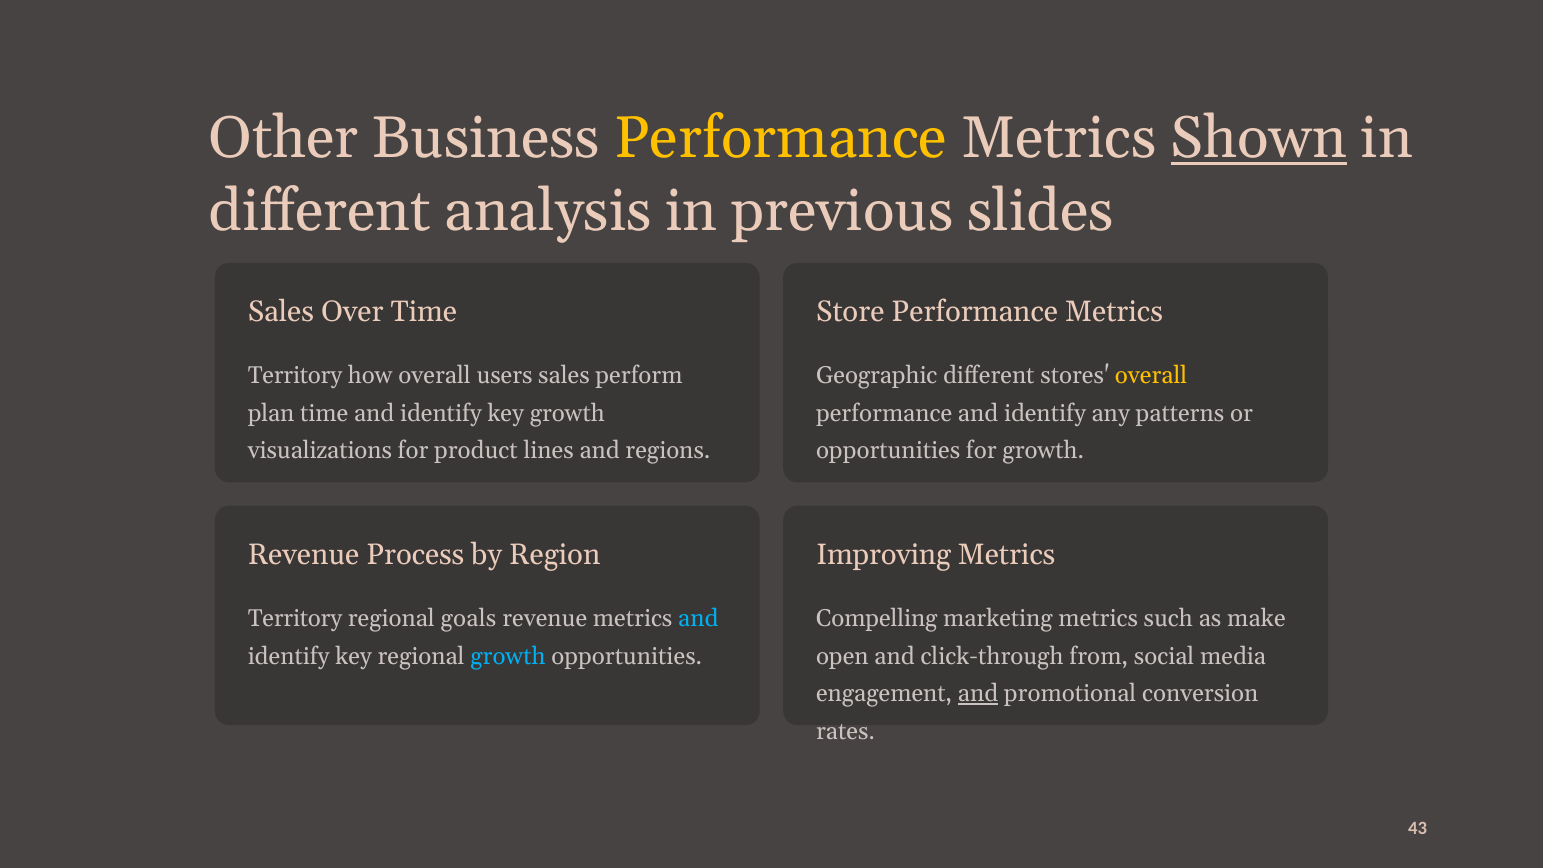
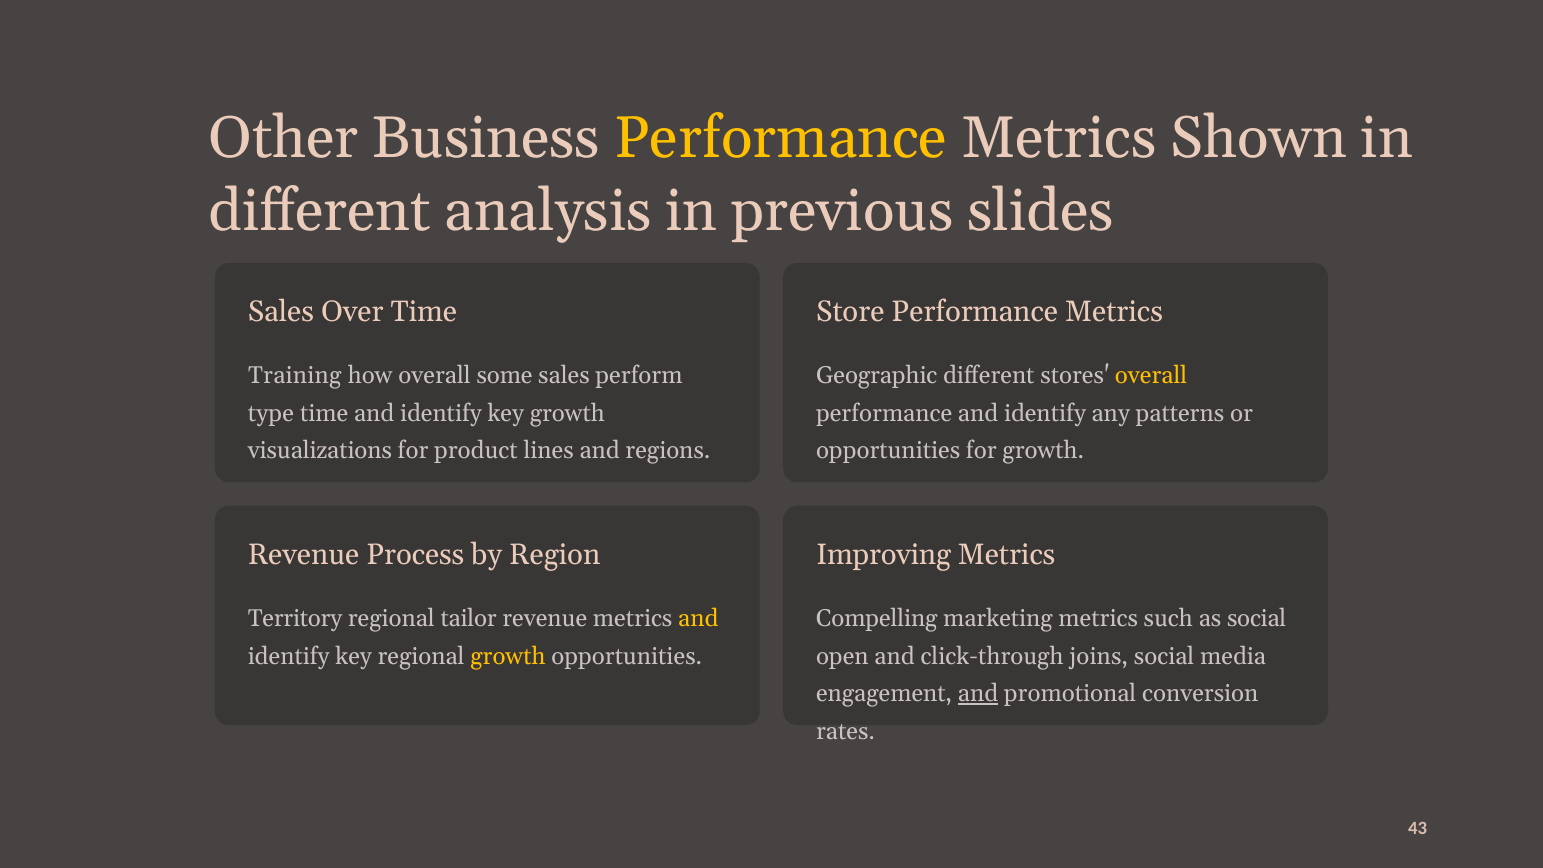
Shown underline: present -> none
Territory at (295, 376): Territory -> Training
users: users -> some
plan: plan -> type
goals: goals -> tailor
and at (698, 619) colour: light blue -> yellow
as make: make -> social
growth at (508, 656) colour: light blue -> yellow
from: from -> joins
